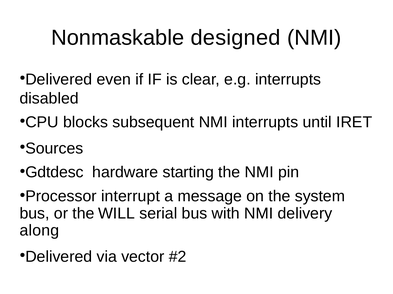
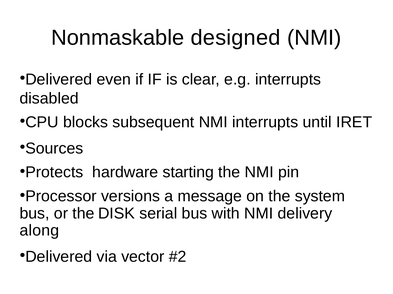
Gdtdesc: Gdtdesc -> Protects
interrupt: interrupt -> versions
WILL: WILL -> DISK
